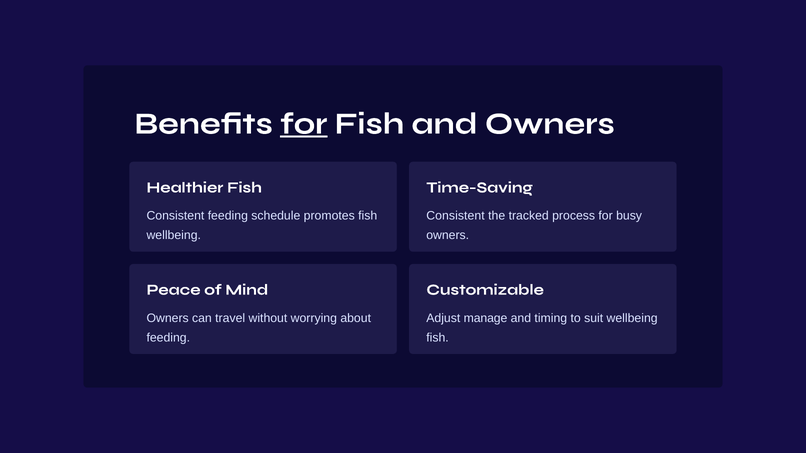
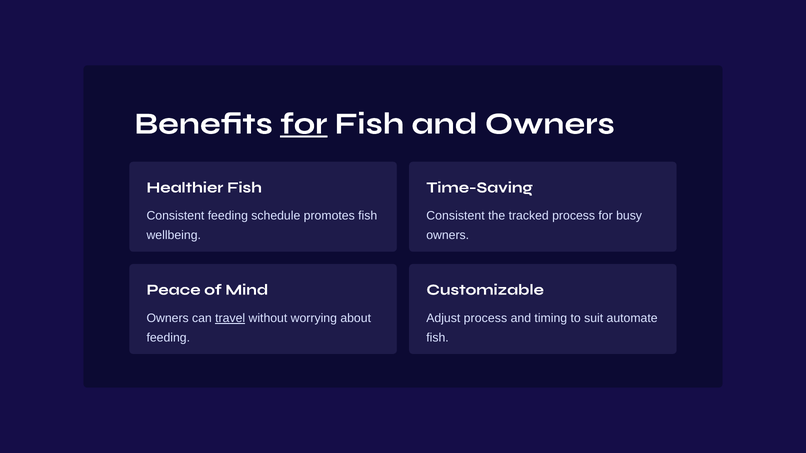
travel underline: none -> present
Adjust manage: manage -> process
suit wellbeing: wellbeing -> automate
